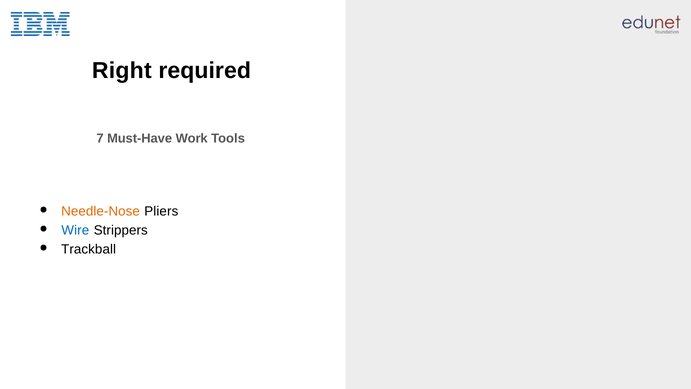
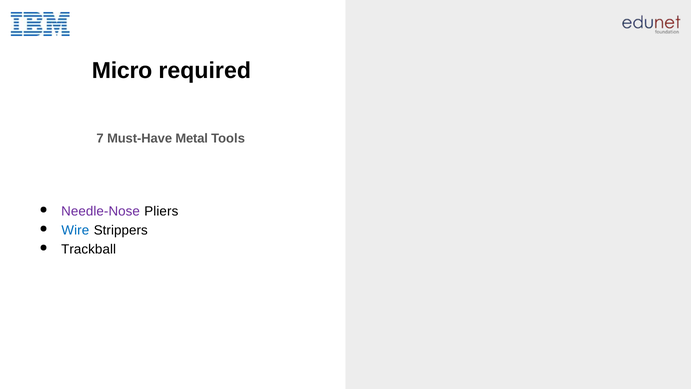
Right: Right -> Micro
Work: Work -> Metal
Needle-Nose colour: orange -> purple
